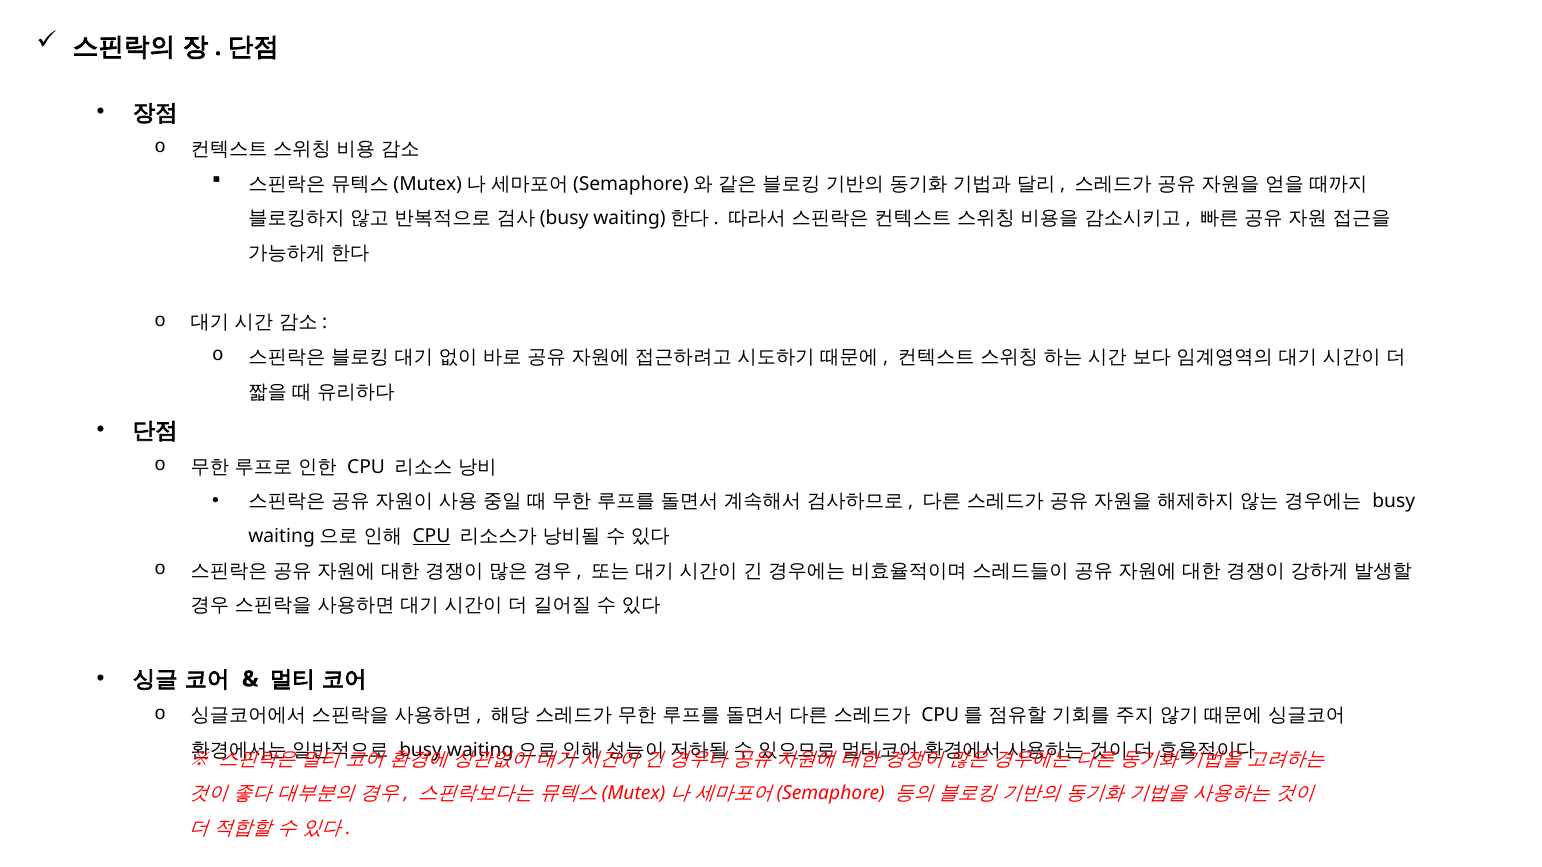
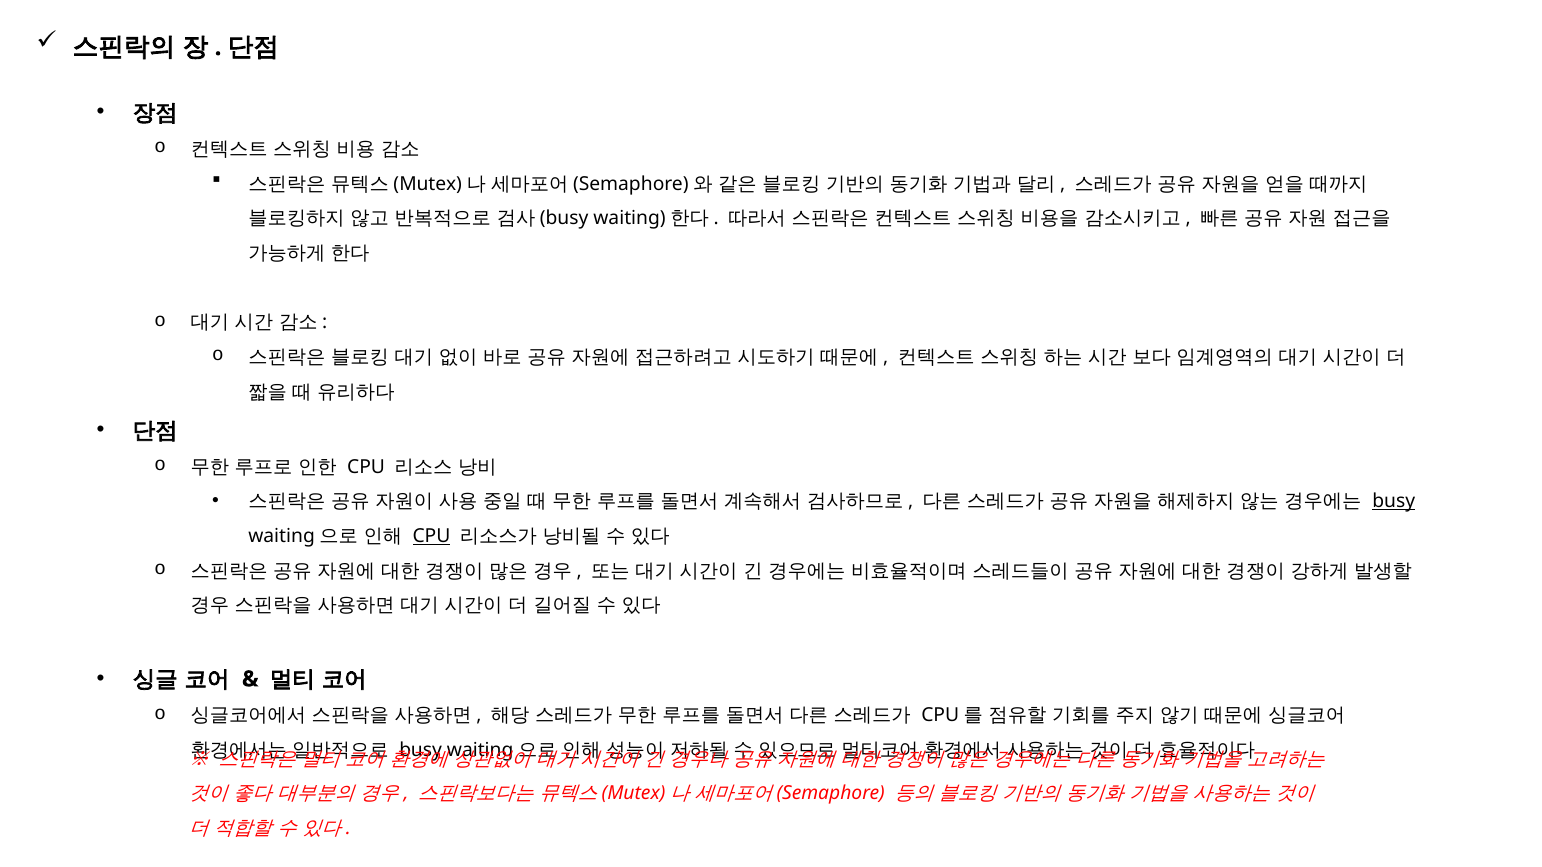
busy at (1394, 502) underline: none -> present
